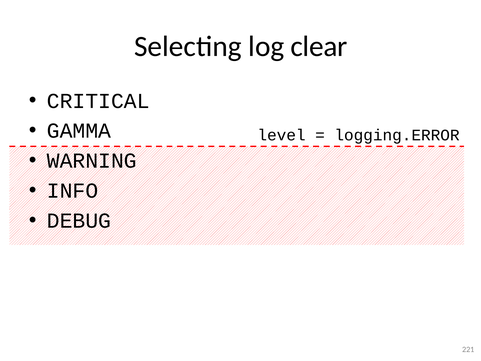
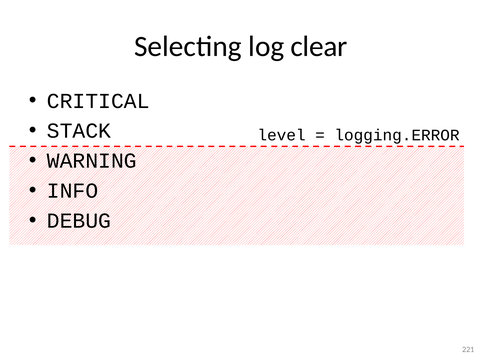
GAMMA: GAMMA -> STACK
